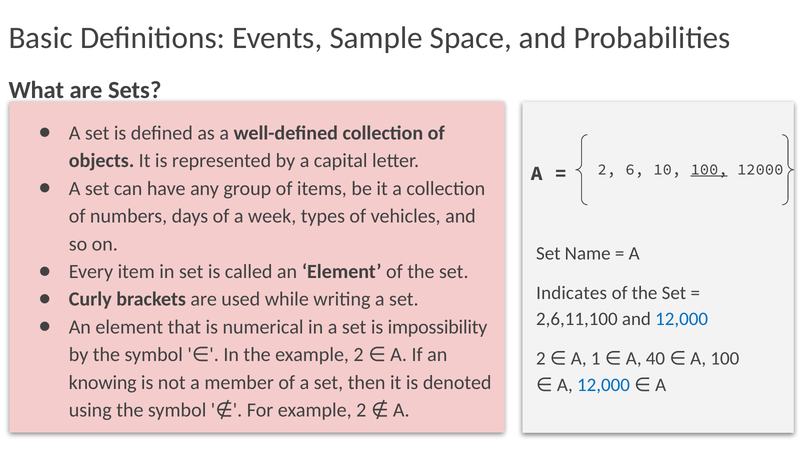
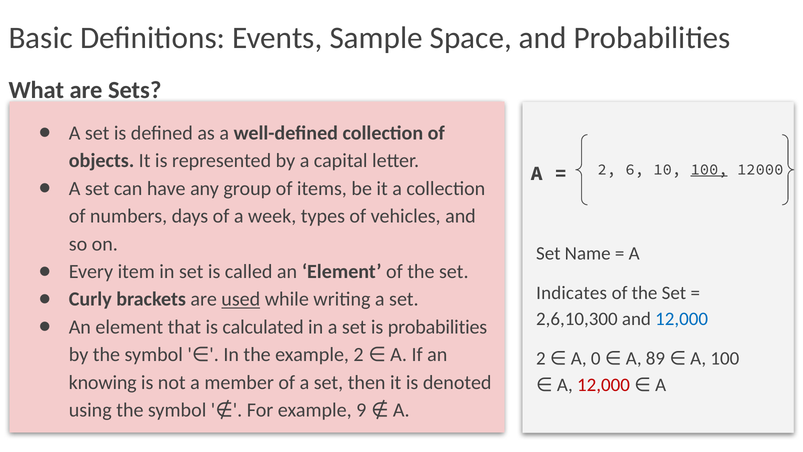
used underline: none -> present
2,6,11,100: 2,6,11,100 -> 2,6,10,300
numerical: numerical -> calculated
is impossibility: impossibility -> probabilities
1: 1 -> 0
40: 40 -> 89
12,000 at (603, 385) colour: blue -> red
For example 2: 2 -> 9
